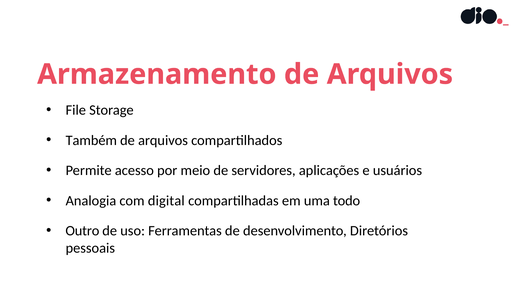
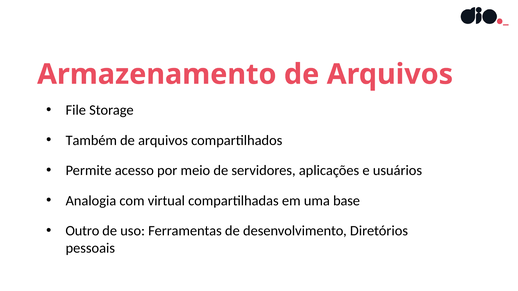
digital: digital -> virtual
todo: todo -> base
